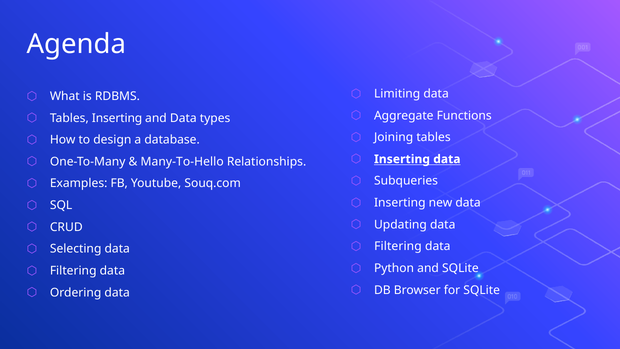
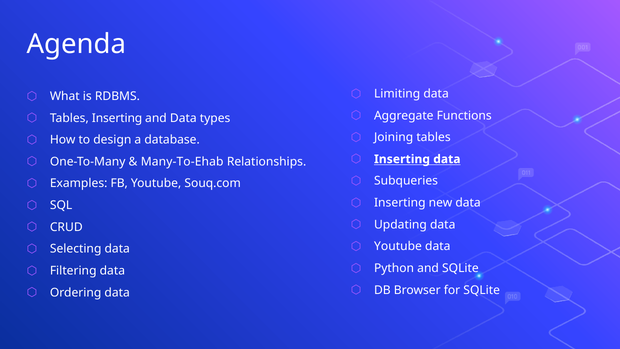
Many-To-Hello: Many-To-Hello -> Many-To-Ehab
Filtering at (398, 246): Filtering -> Youtube
